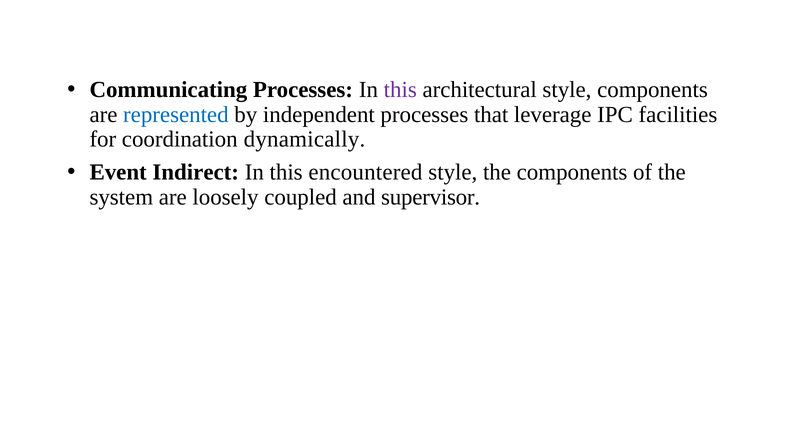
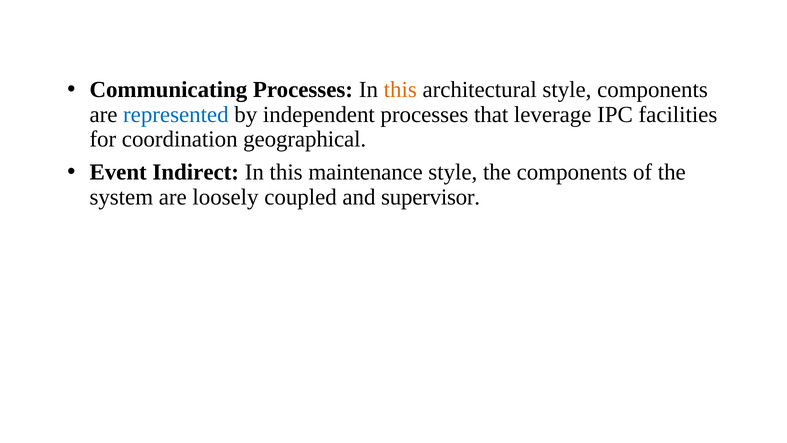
this at (400, 90) colour: purple -> orange
dynamically: dynamically -> geographical
encountered: encountered -> maintenance
